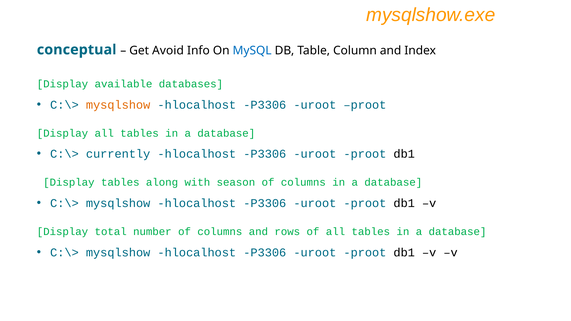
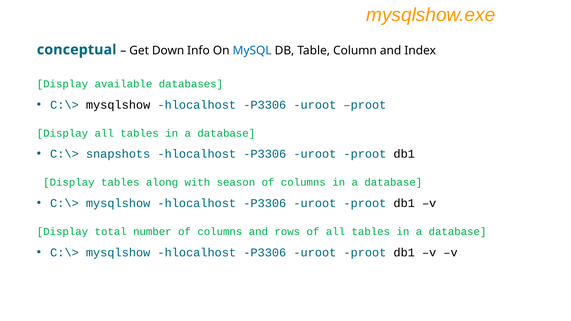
Avoid: Avoid -> Down
mysqlshow at (118, 105) colour: orange -> black
currently: currently -> snapshots
